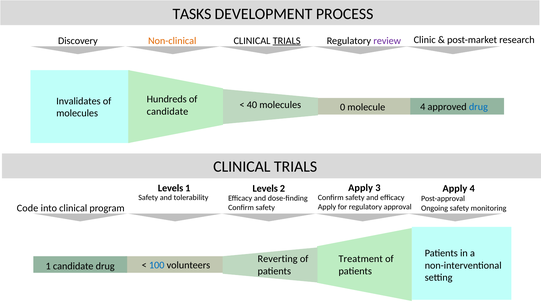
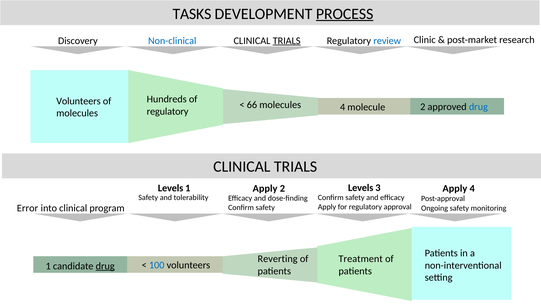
PROCESS underline: none -> present
Non-clinical colour: orange -> blue
review colour: purple -> blue
Invalidates at (78, 101): Invalidates -> Volunteers
40: 40 -> 66
molecules 0: 0 -> 4
molecule 4: 4 -> 2
candidate at (167, 112): candidate -> regulatory
1 Levels: Levels -> Apply
2 Apply: Apply -> Levels
Code: Code -> Error
drug at (105, 266) underline: none -> present
